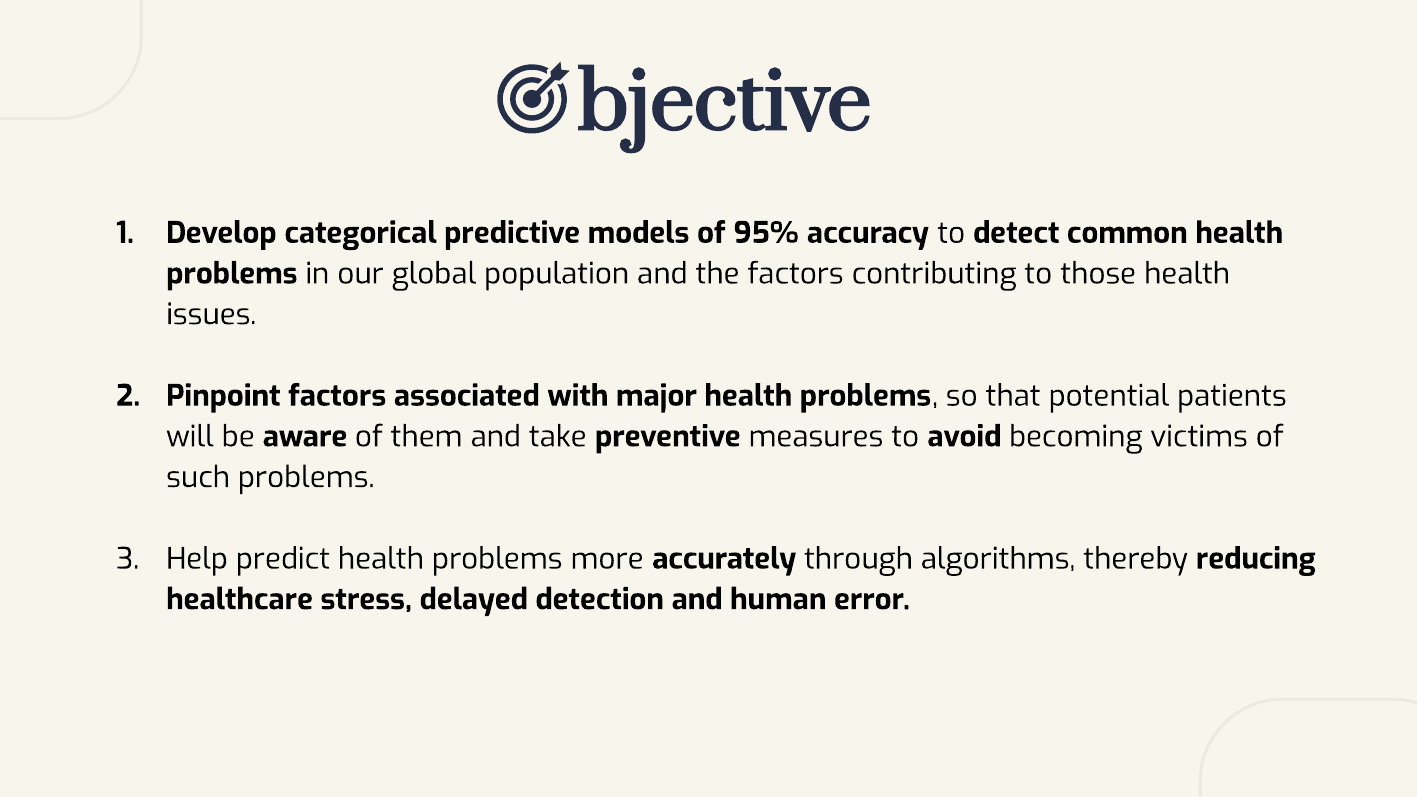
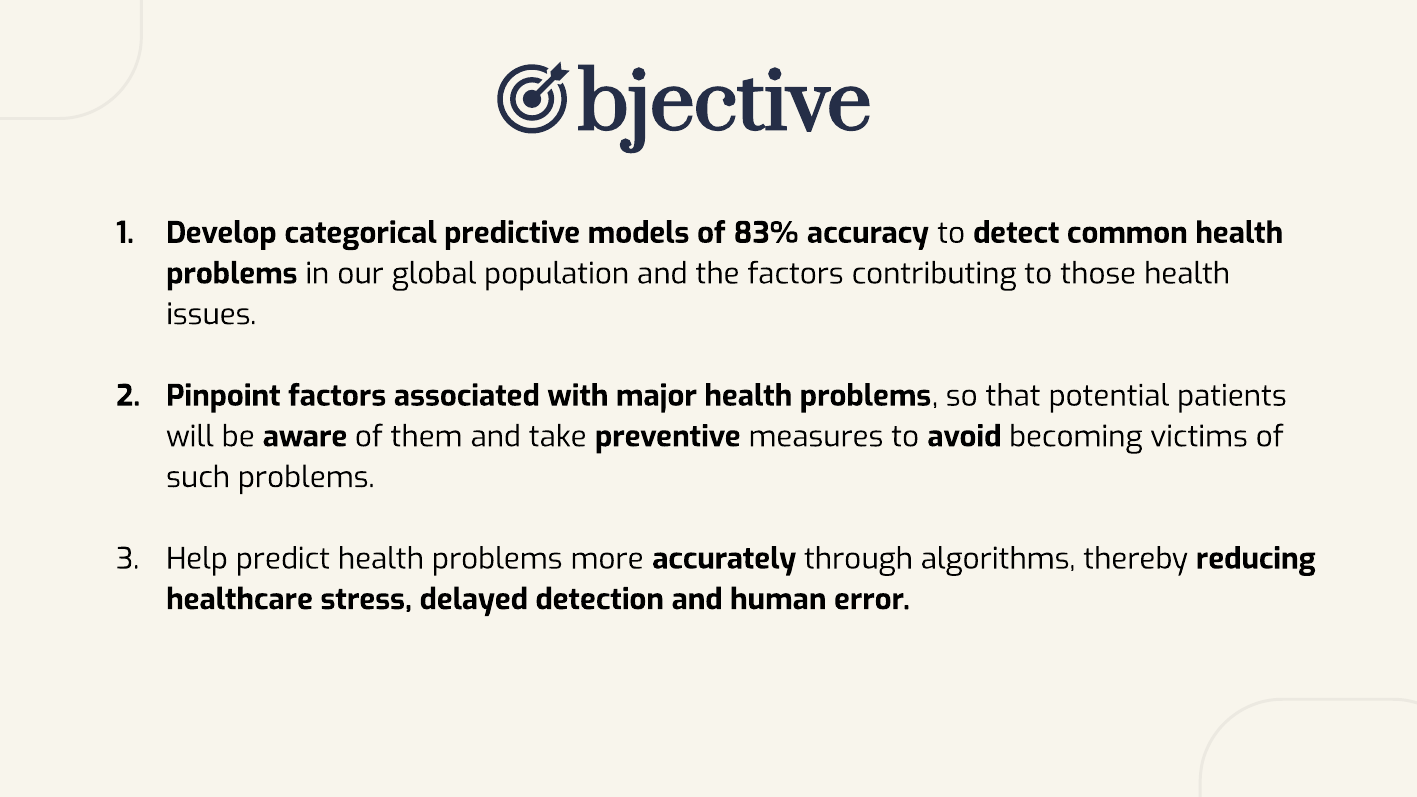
95%: 95% -> 83%
